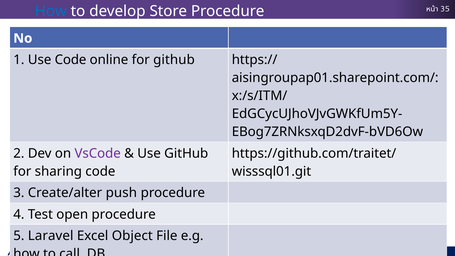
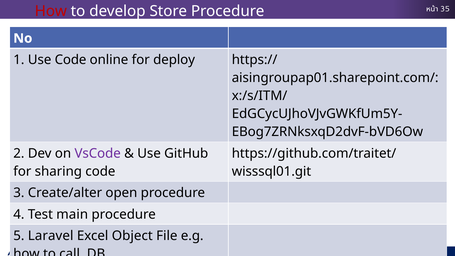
How at (51, 11) colour: blue -> red
for github: github -> deploy
push: push -> open
open: open -> main
